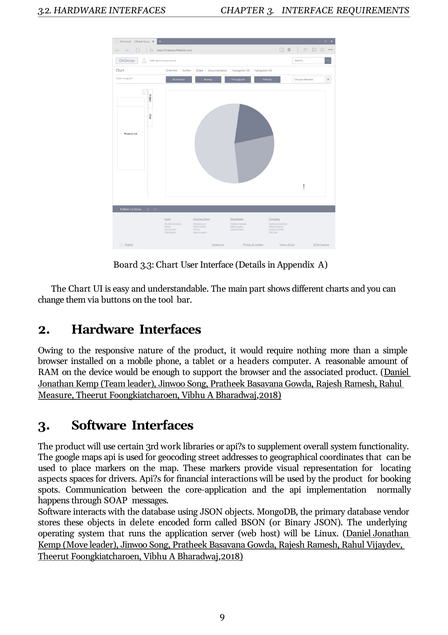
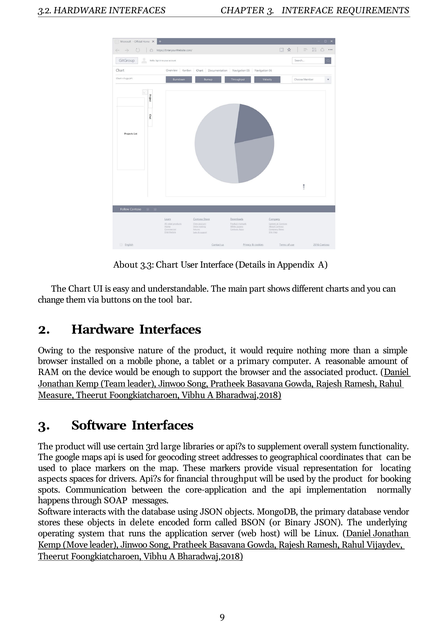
Board: Board -> About
a headers: headers -> primary
work: work -> large
interactions: interactions -> throughput
